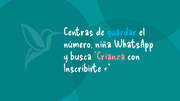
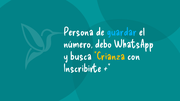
Centras: Centras -> Persona
niña: niña -> debo
Crianza colour: pink -> yellow
